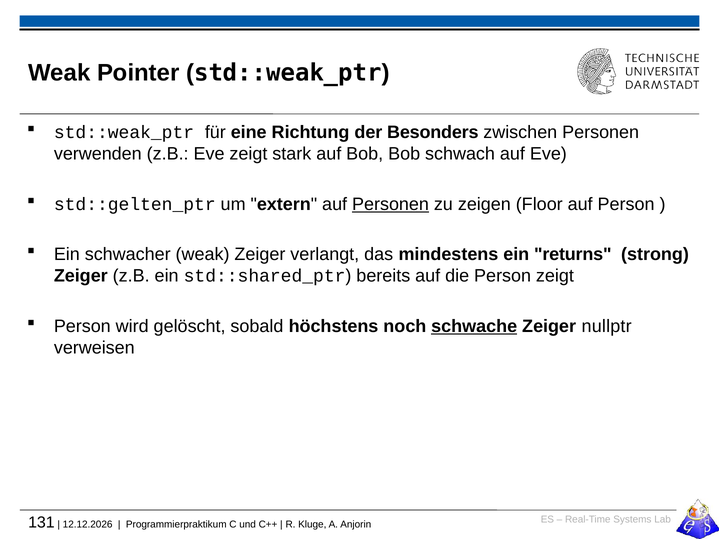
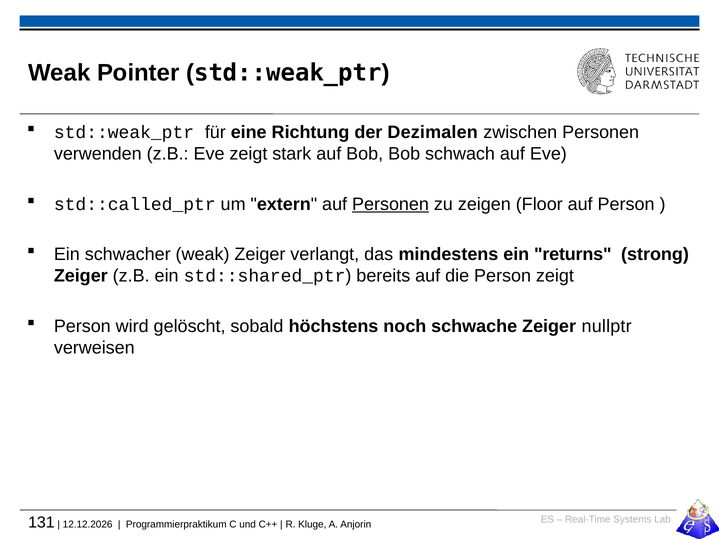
Besonders: Besonders -> Dezimalen
std::gelten_ptr: std::gelten_ptr -> std::called_ptr
schwache underline: present -> none
